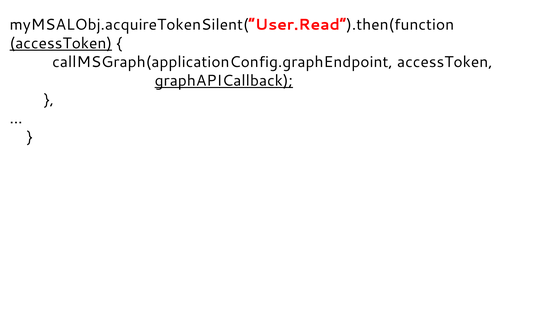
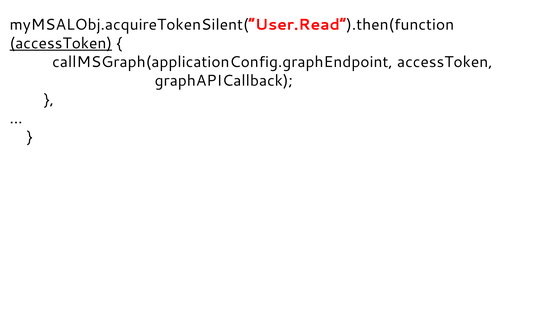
graphAPICallback underline: present -> none
